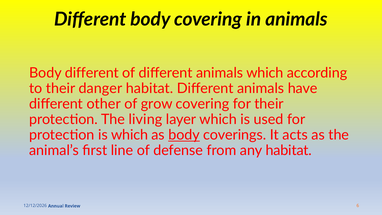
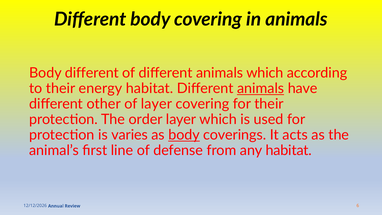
danger: danger -> energy
animals at (261, 88) underline: none -> present
of grow: grow -> layer
living: living -> order
is which: which -> varies
